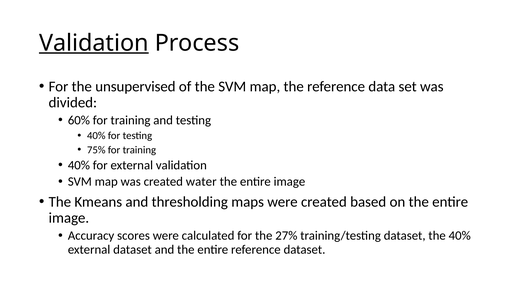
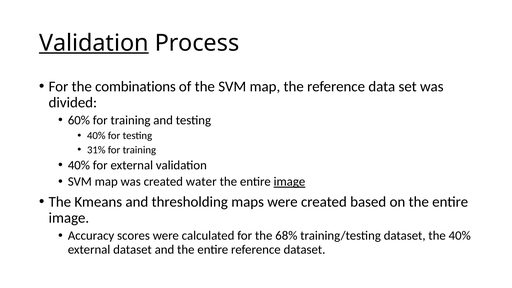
unsupervised: unsupervised -> combinations
75%: 75% -> 31%
image at (289, 182) underline: none -> present
27%: 27% -> 68%
